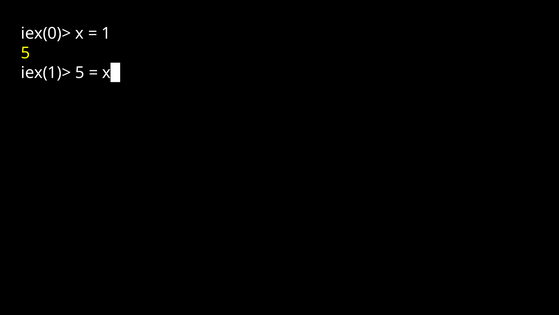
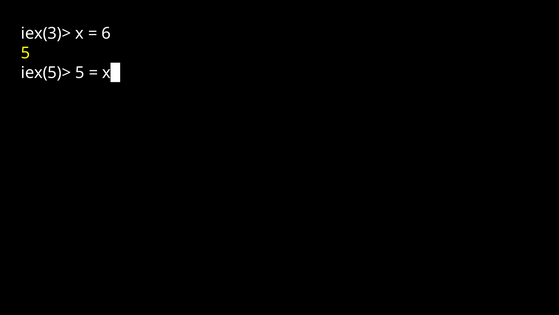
iex(0)>: iex(0)> -> iex(3)>
1: 1 -> 6
iex(1)>: iex(1)> -> iex(5)>
